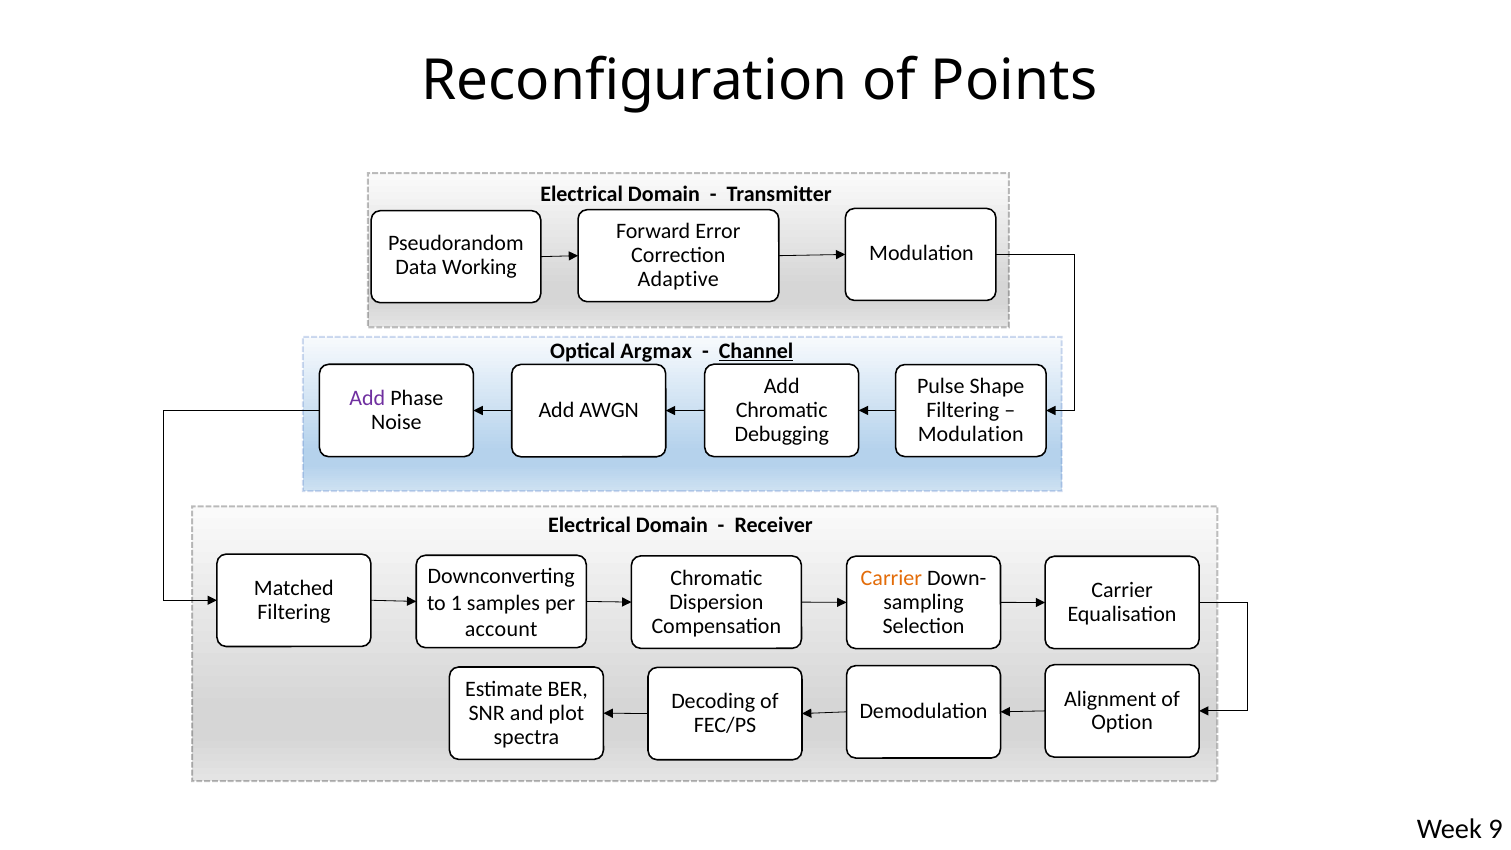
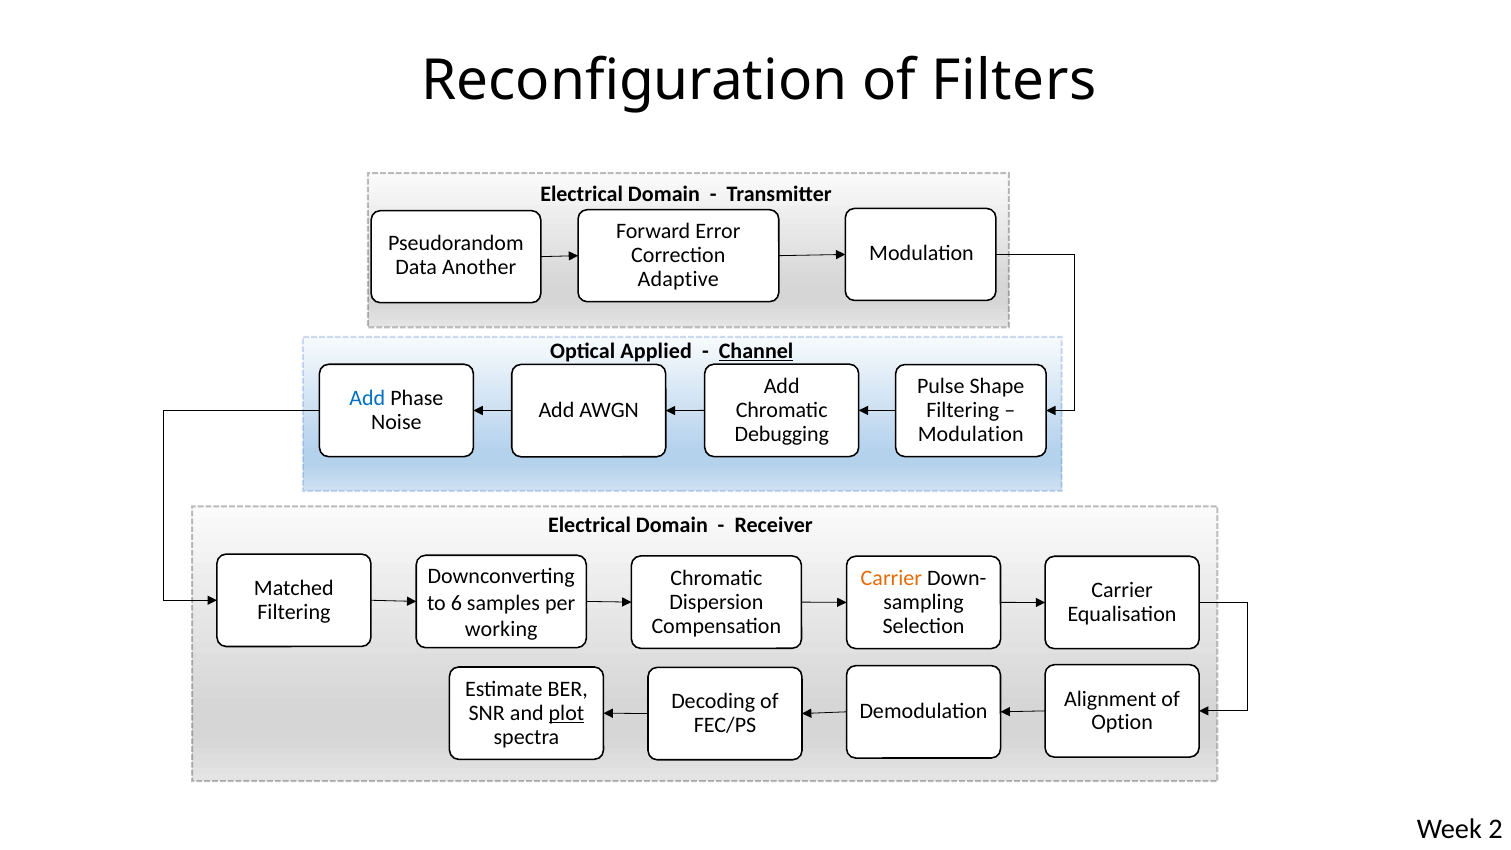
Points: Points -> Filters
Working: Working -> Another
Argmax: Argmax -> Applied
Add at (367, 398) colour: purple -> blue
1: 1 -> 6
account: account -> working
plot underline: none -> present
9: 9 -> 2
